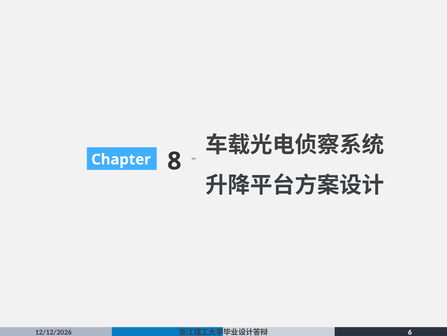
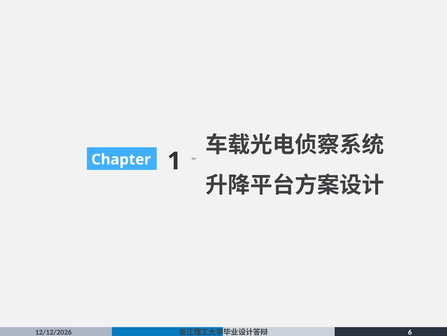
8: 8 -> 1
